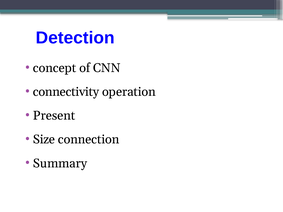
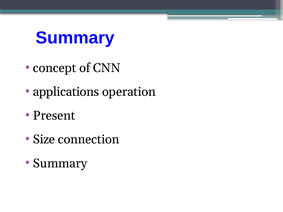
Detection at (75, 38): Detection -> Summary
connectivity: connectivity -> applications
